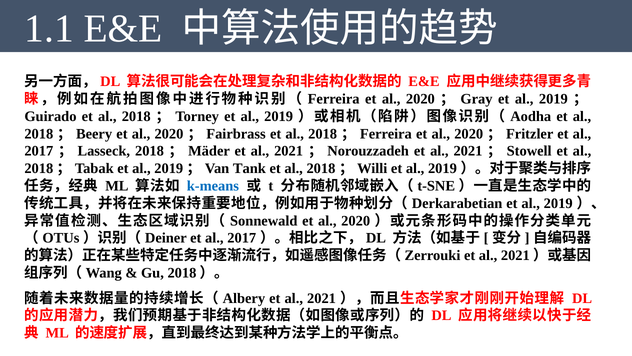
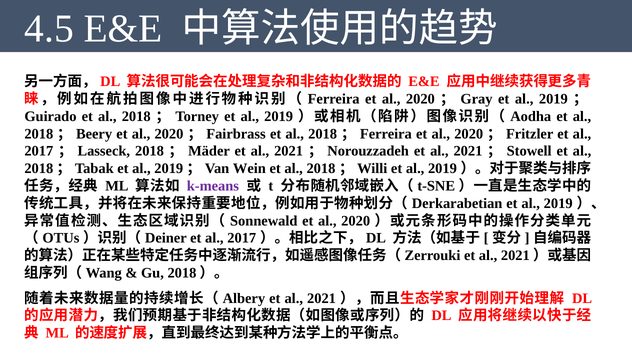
1.1: 1.1 -> 4.5
Tank: Tank -> Wein
k-means colour: blue -> purple
